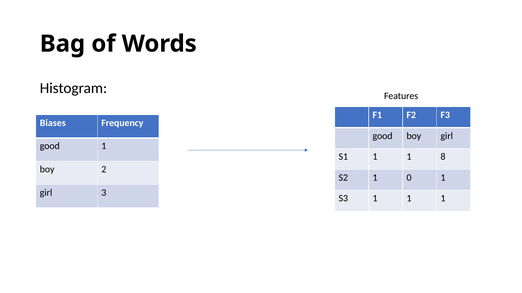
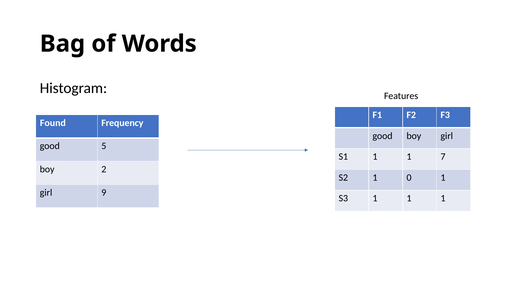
Biases: Biases -> Found
good 1: 1 -> 5
8: 8 -> 7
3: 3 -> 9
